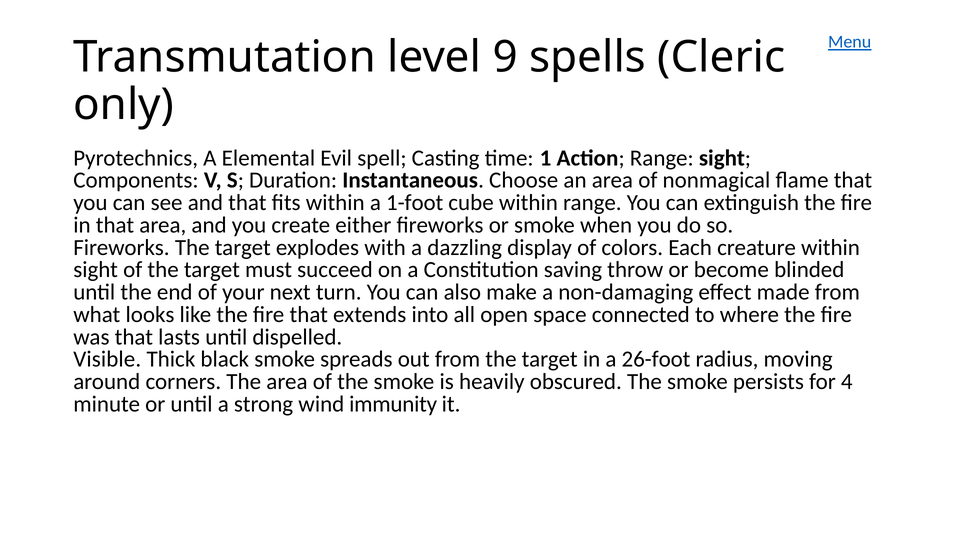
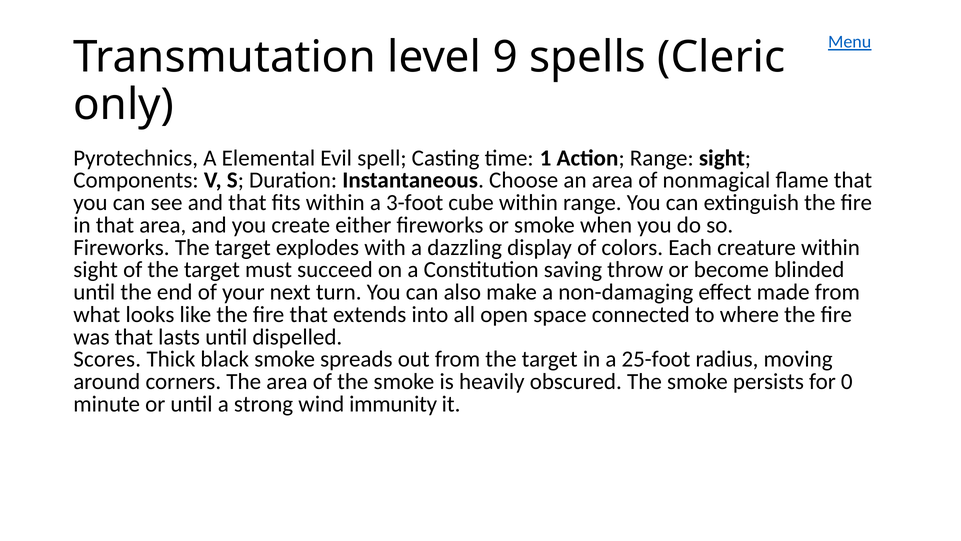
1-foot: 1-foot -> 3-foot
Visible: Visible -> Scores
26-foot: 26-foot -> 25-foot
4: 4 -> 0
